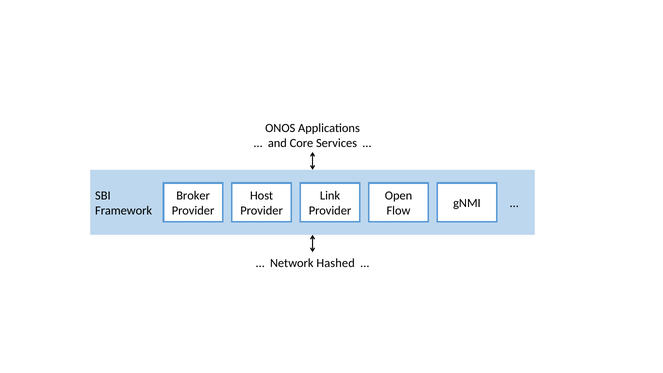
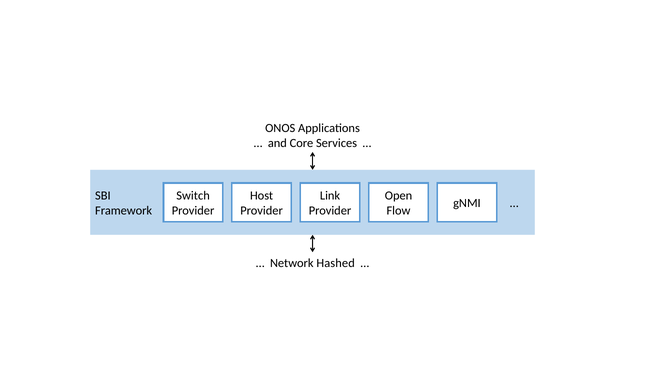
Broker: Broker -> Switch
